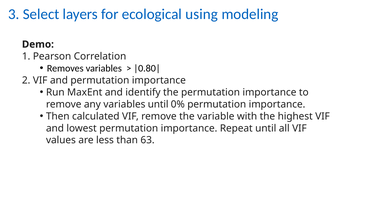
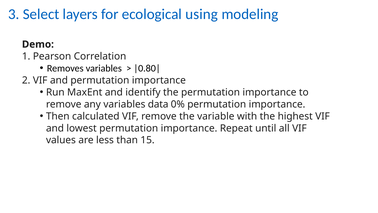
variables until: until -> data
63: 63 -> 15
